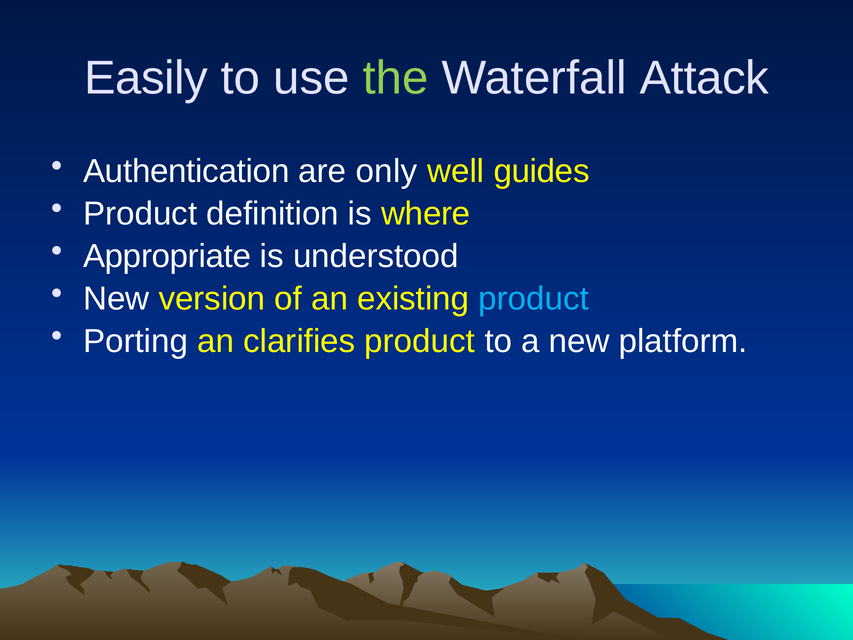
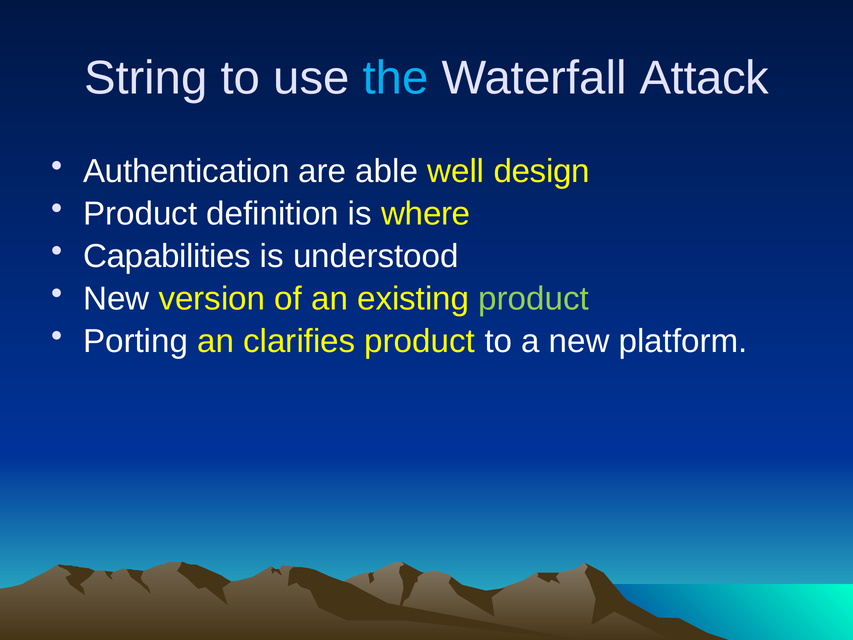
Easily: Easily -> String
the colour: light green -> light blue
only: only -> able
guides: guides -> design
Appropriate: Appropriate -> Capabilities
product at (534, 299) colour: light blue -> light green
